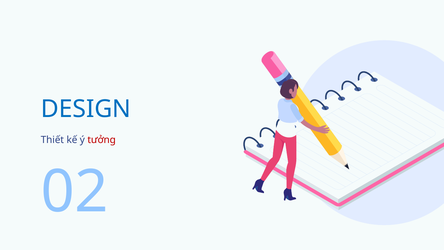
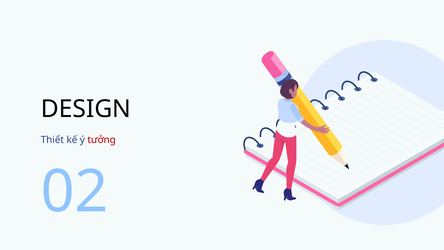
DESIGN colour: blue -> black
